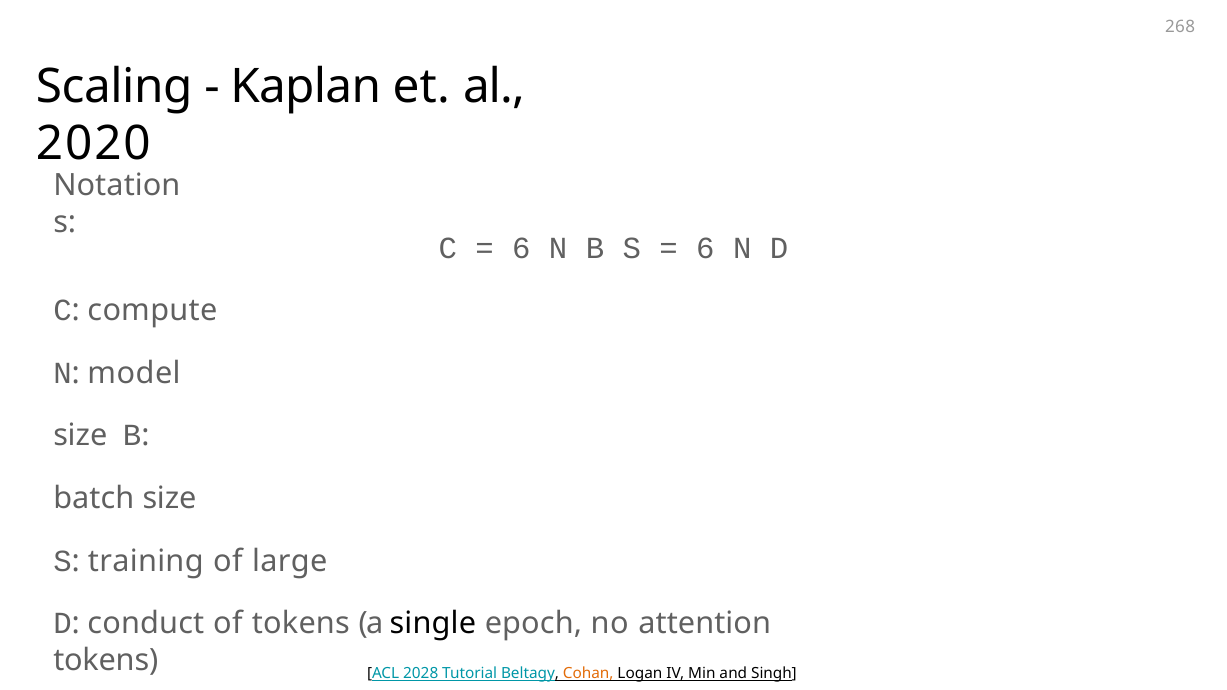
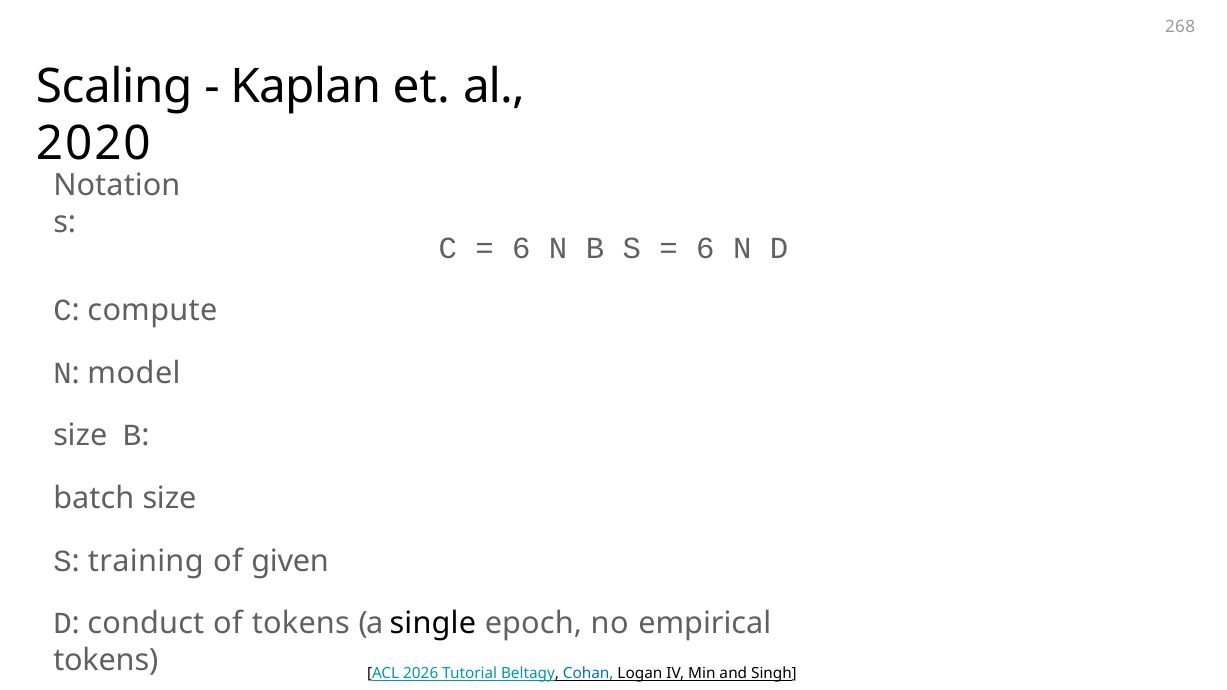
large: large -> given
attention: attention -> empirical
2028: 2028 -> 2026
Cohan colour: orange -> blue
